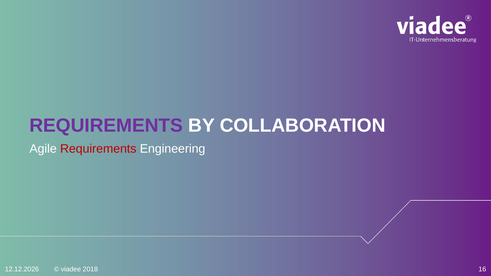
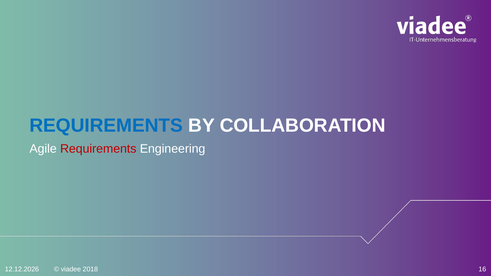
REQUIREMENTS at (106, 125) colour: purple -> blue
